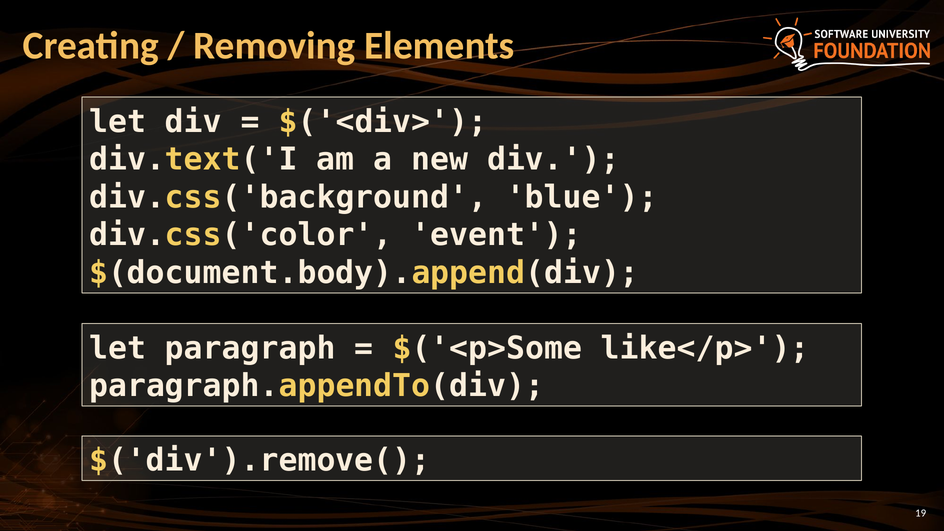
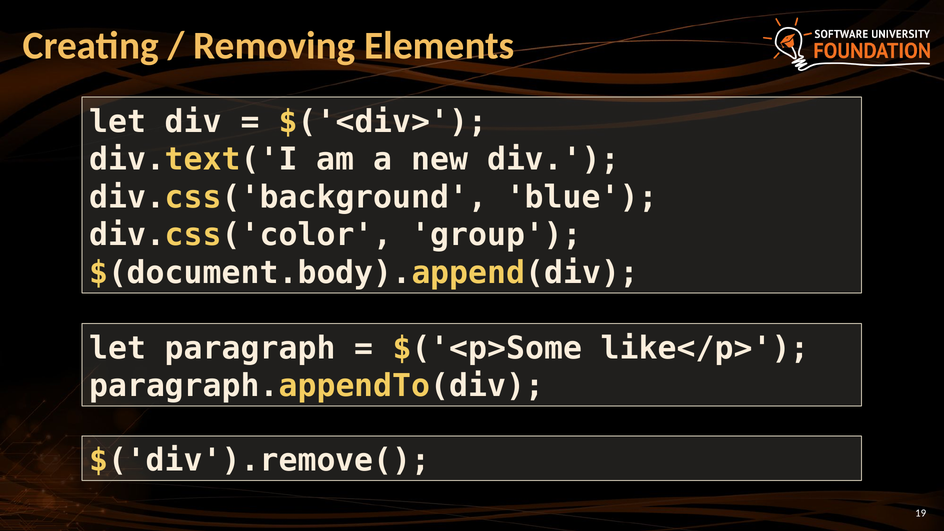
event: event -> group
